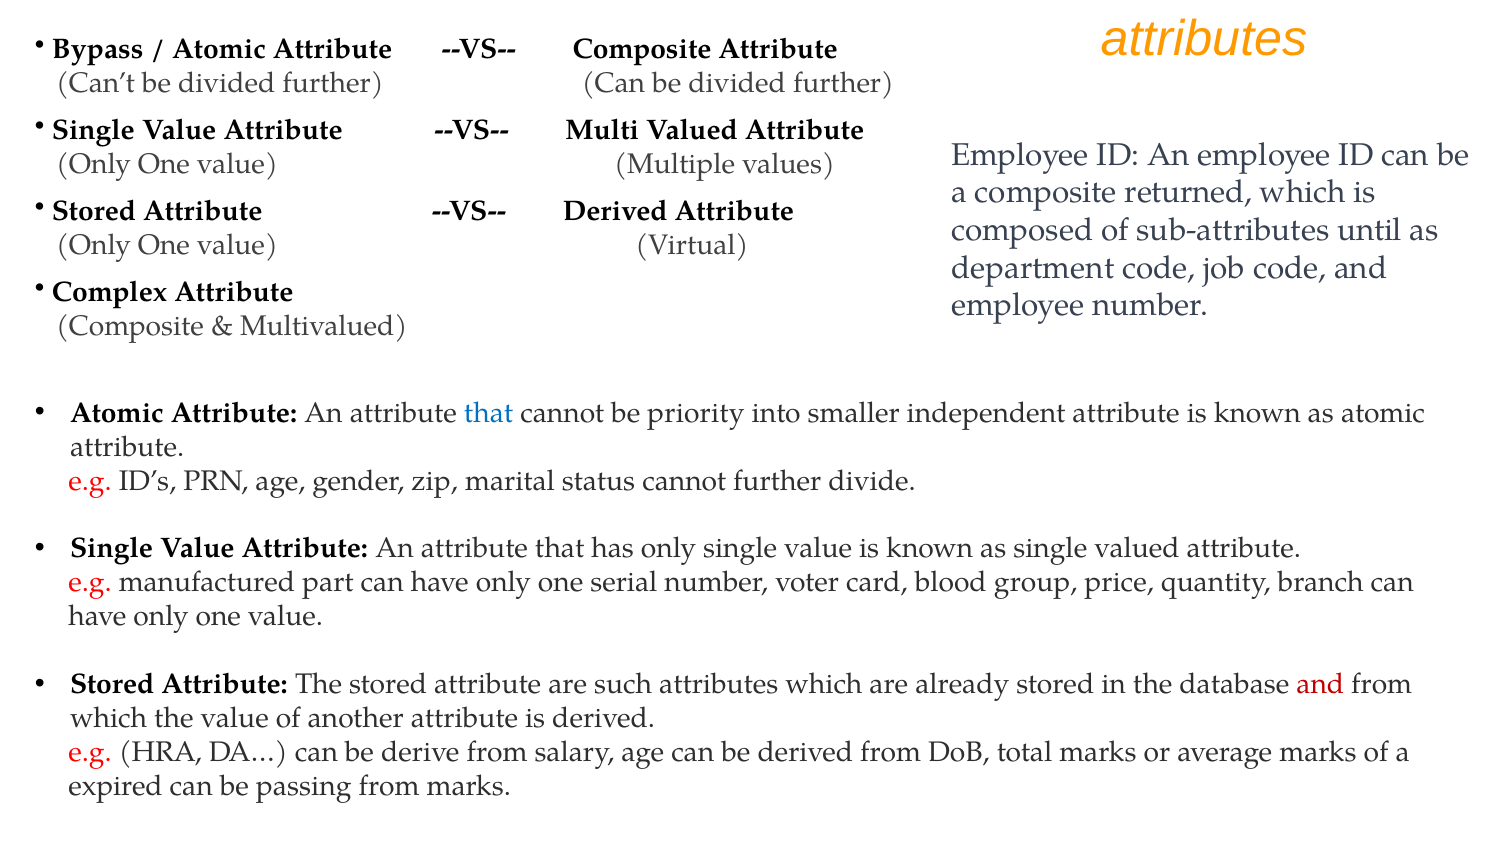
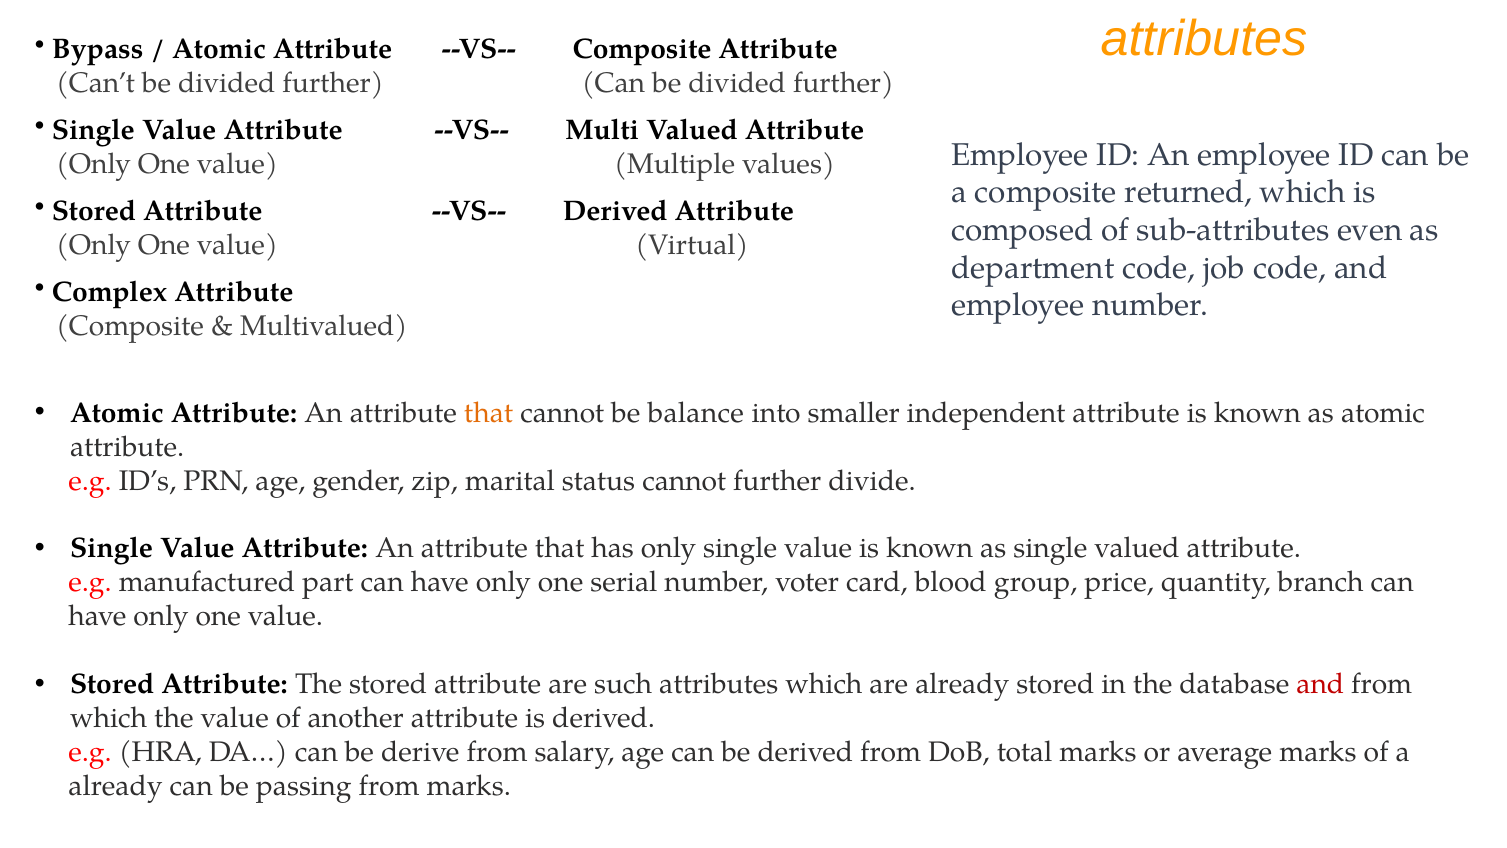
until: until -> even
that at (489, 413) colour: blue -> orange
priority: priority -> balance
expired at (116, 786): expired -> already
